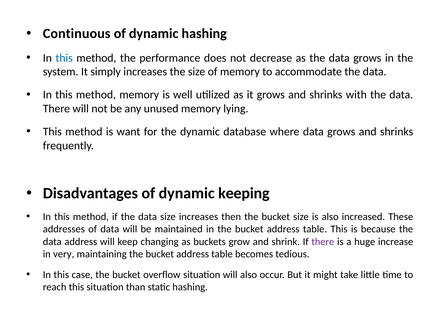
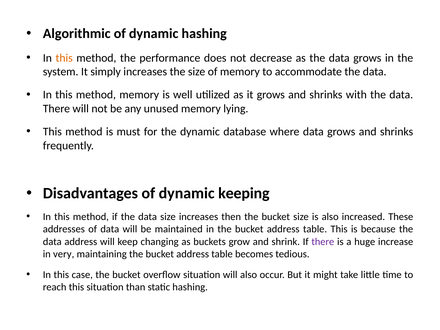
Continuous: Continuous -> Algorithmic
this at (64, 58) colour: blue -> orange
want: want -> must
